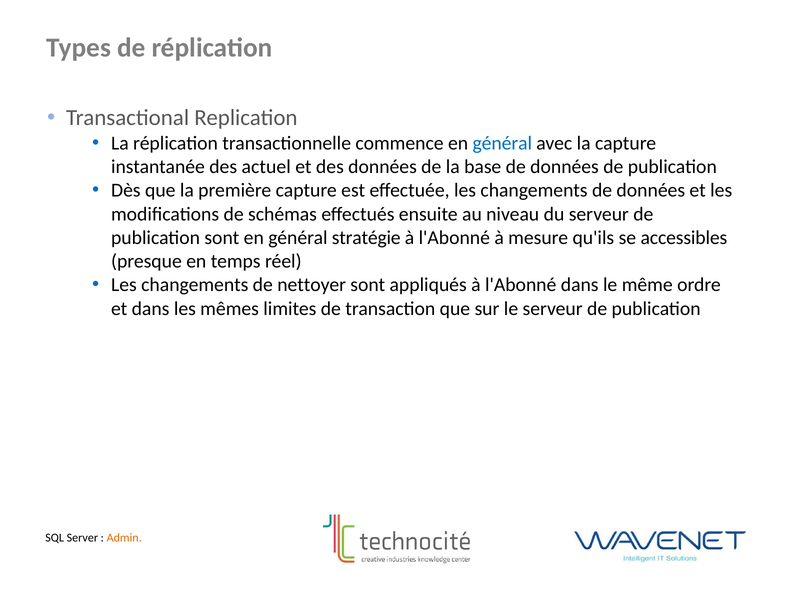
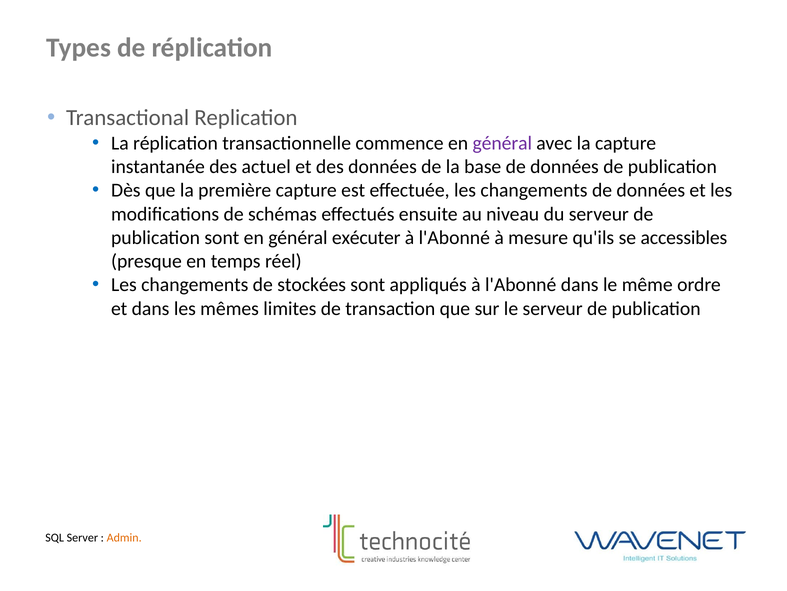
général at (502, 143) colour: blue -> purple
stratégie: stratégie -> exécuter
nettoyer: nettoyer -> stockées
